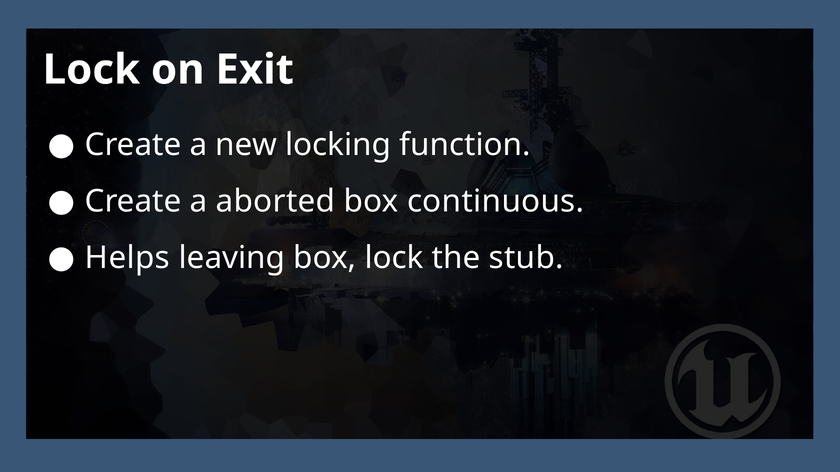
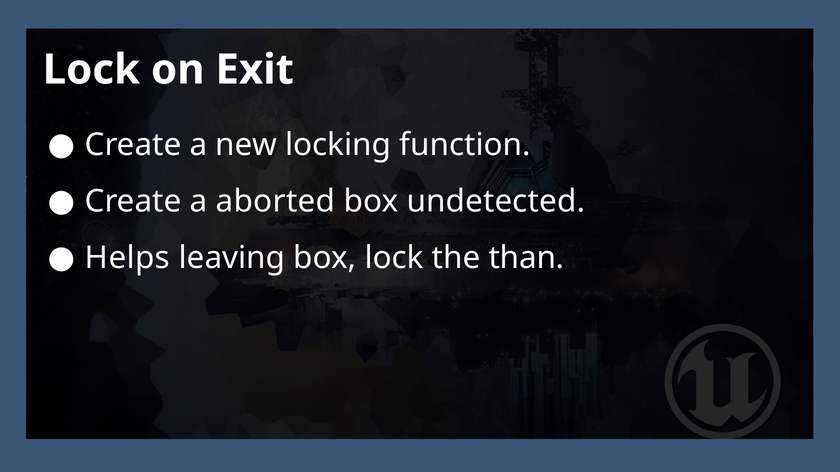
continuous: continuous -> undetected
stub: stub -> than
